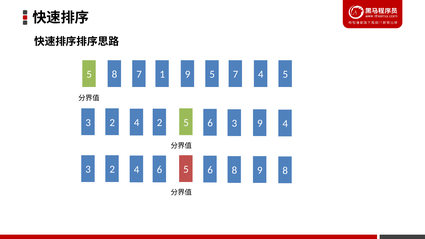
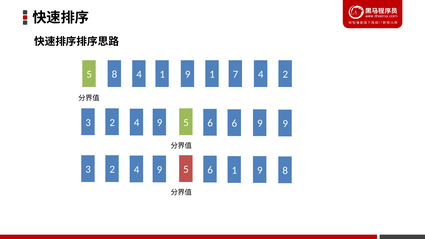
8 7: 7 -> 4
9 5: 5 -> 1
4 5: 5 -> 2
2 at (160, 123): 2 -> 9
5 4: 4 -> 9
6 3: 3 -> 6
6 at (160, 170): 6 -> 9
6 8: 8 -> 1
